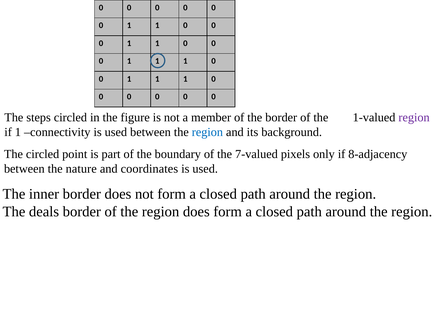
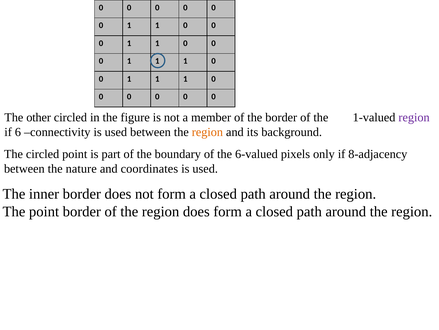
steps: steps -> other
if 1: 1 -> 6
region at (207, 132) colour: blue -> orange
7-valued: 7-valued -> 6-valued
The deals: deals -> point
